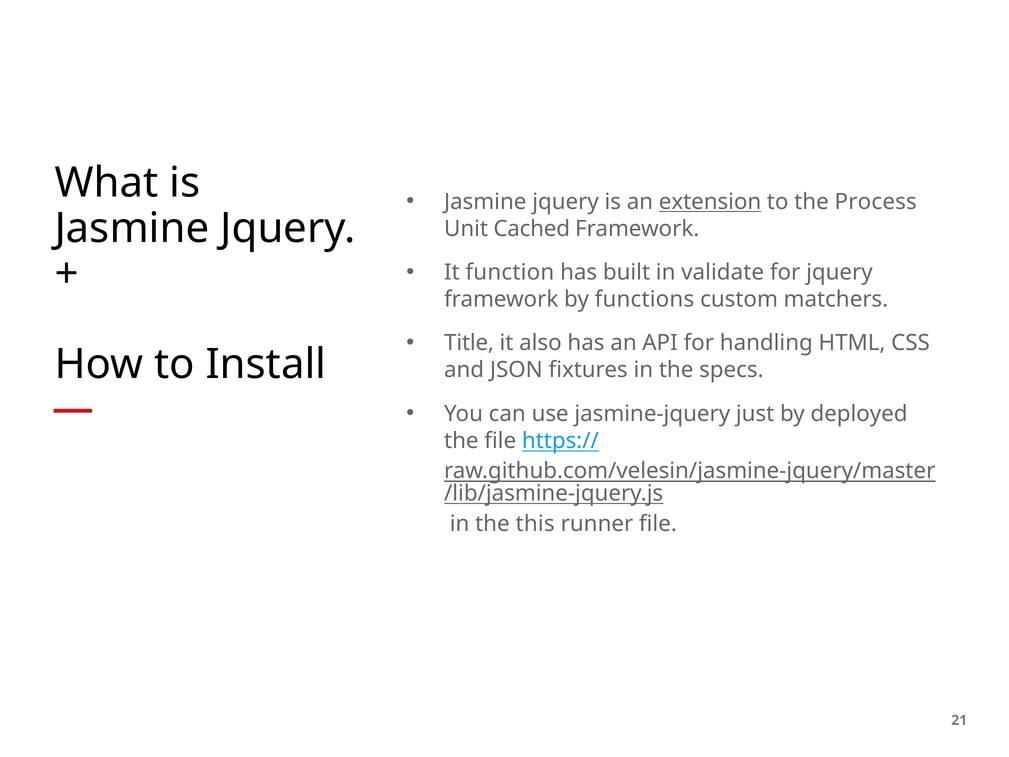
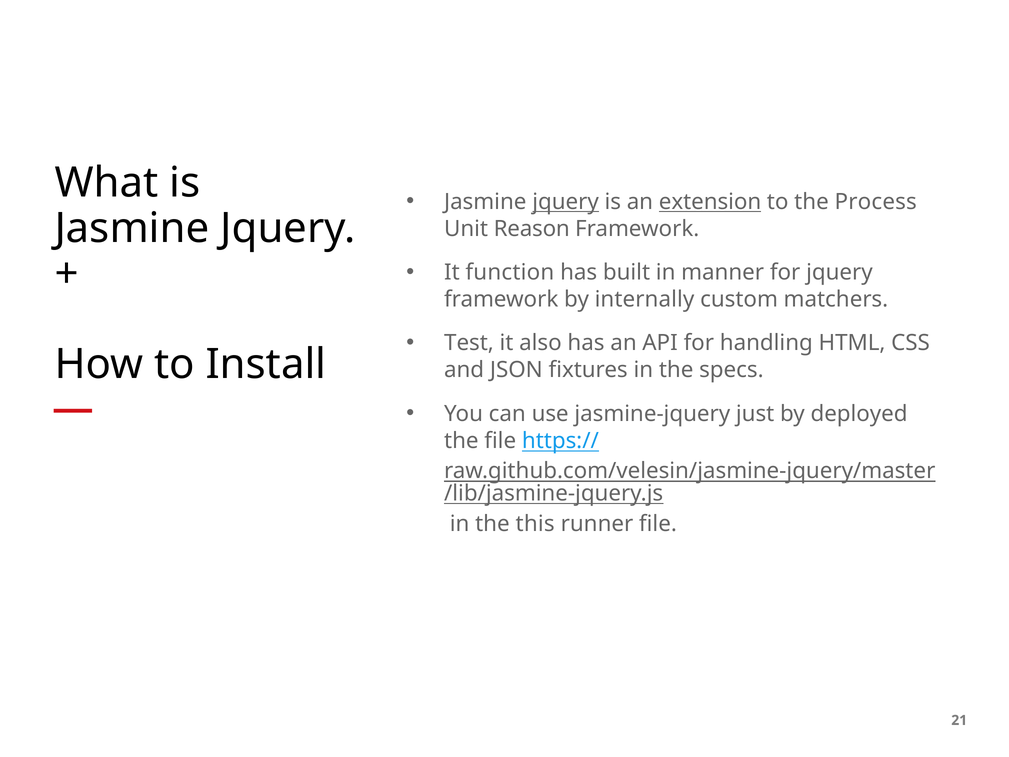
jquery at (566, 202) underline: none -> present
Cached: Cached -> Reason
validate: validate -> manner
functions: functions -> internally
Title: Title -> Test
